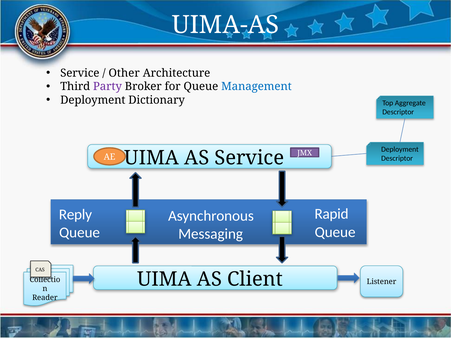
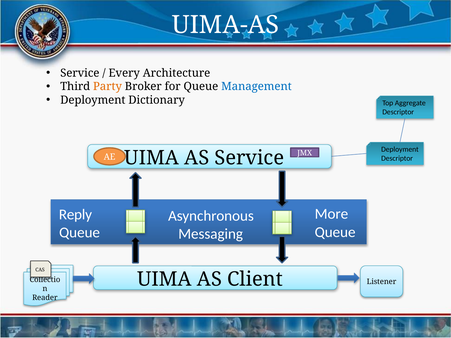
Other: Other -> Every
Party colour: purple -> orange
Rapid: Rapid -> More
